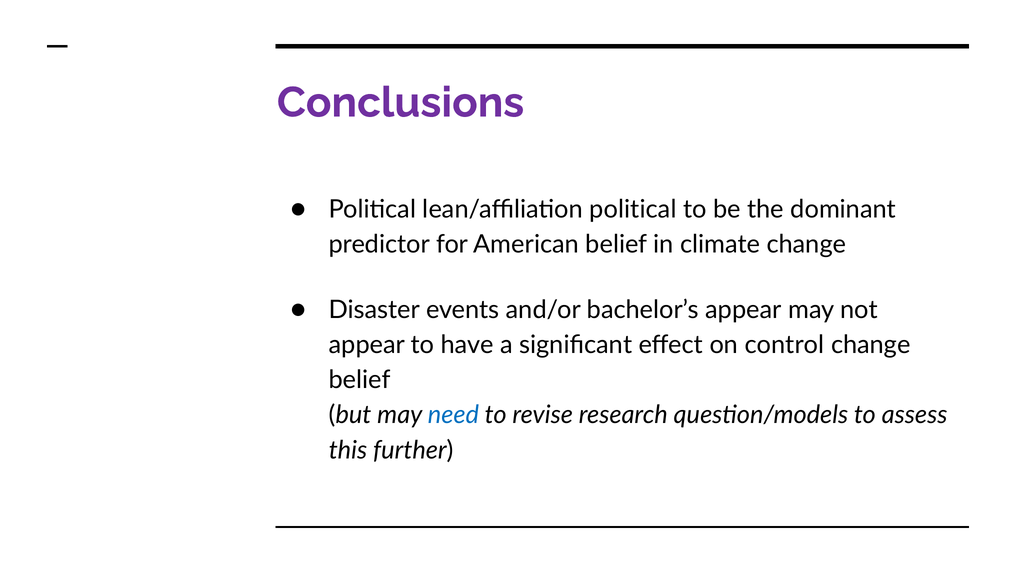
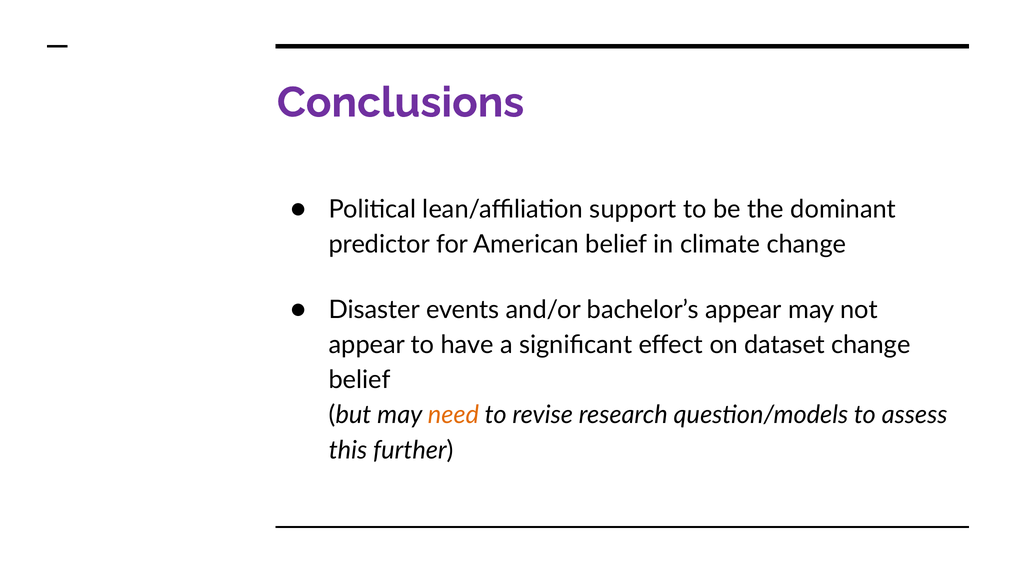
lean/affiliation political: political -> support
control: control -> dataset
need colour: blue -> orange
